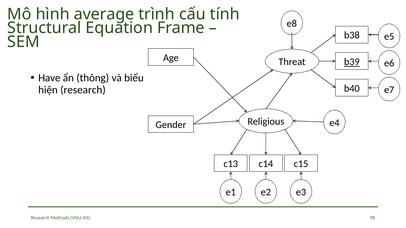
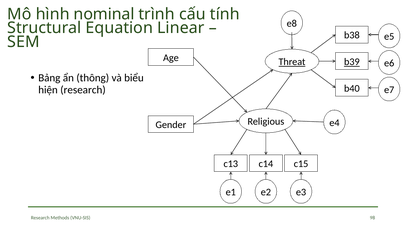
average: average -> nominal
Frame: Frame -> Linear
Threat underline: none -> present
Have: Have -> Bảng
